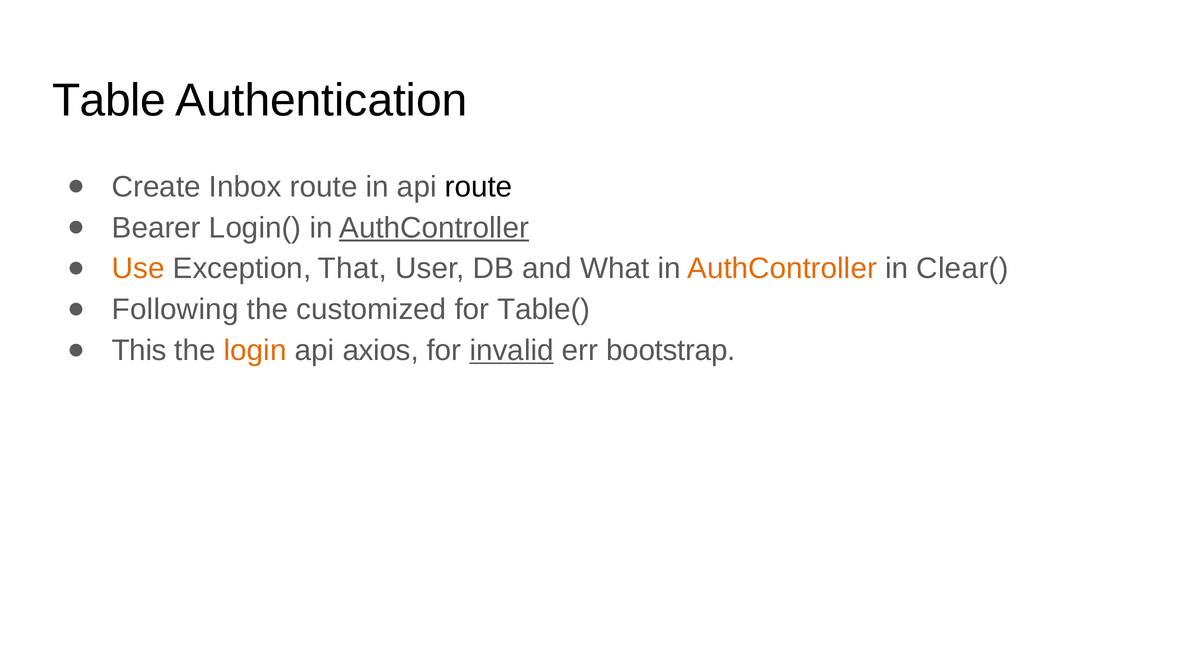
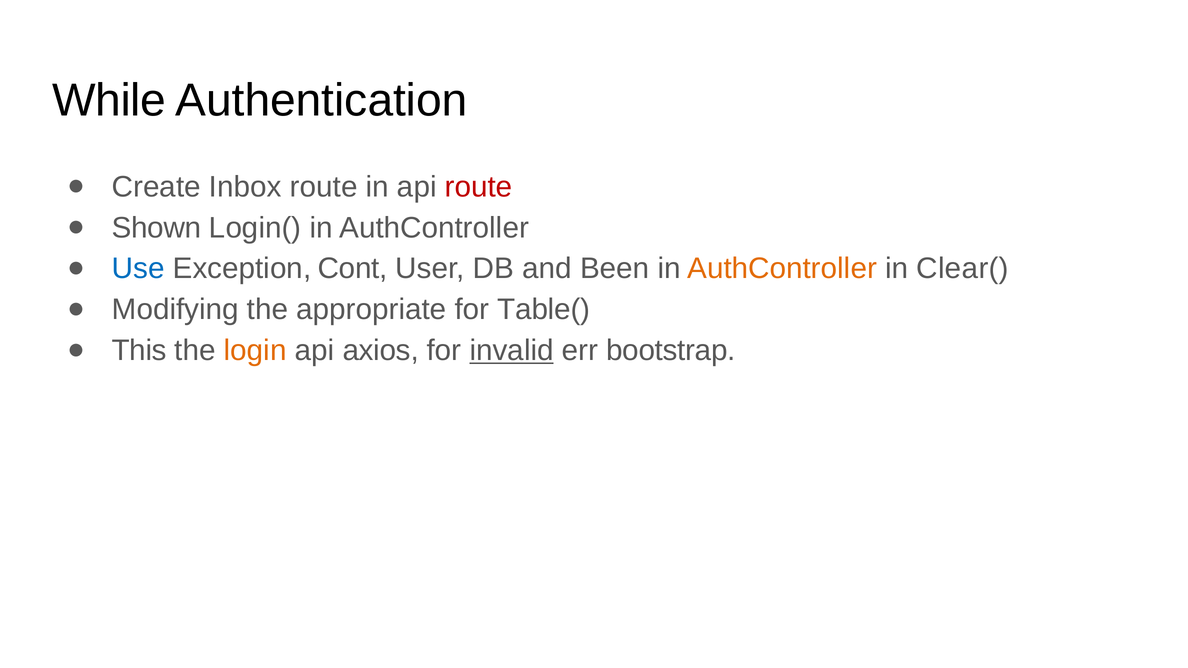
Table: Table -> While
route at (479, 187) colour: black -> red
Bearer: Bearer -> Shown
AuthController at (434, 228) underline: present -> none
Use colour: orange -> blue
That: That -> Cont
What: What -> Been
Following: Following -> Modifying
customized: customized -> appropriate
